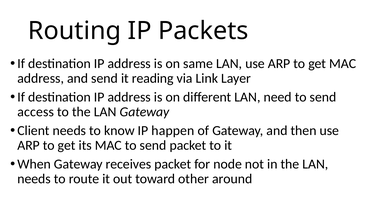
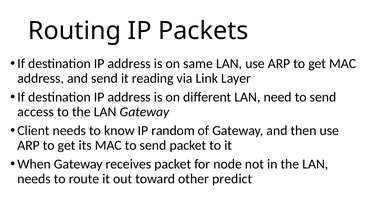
happen: happen -> random
around: around -> predict
